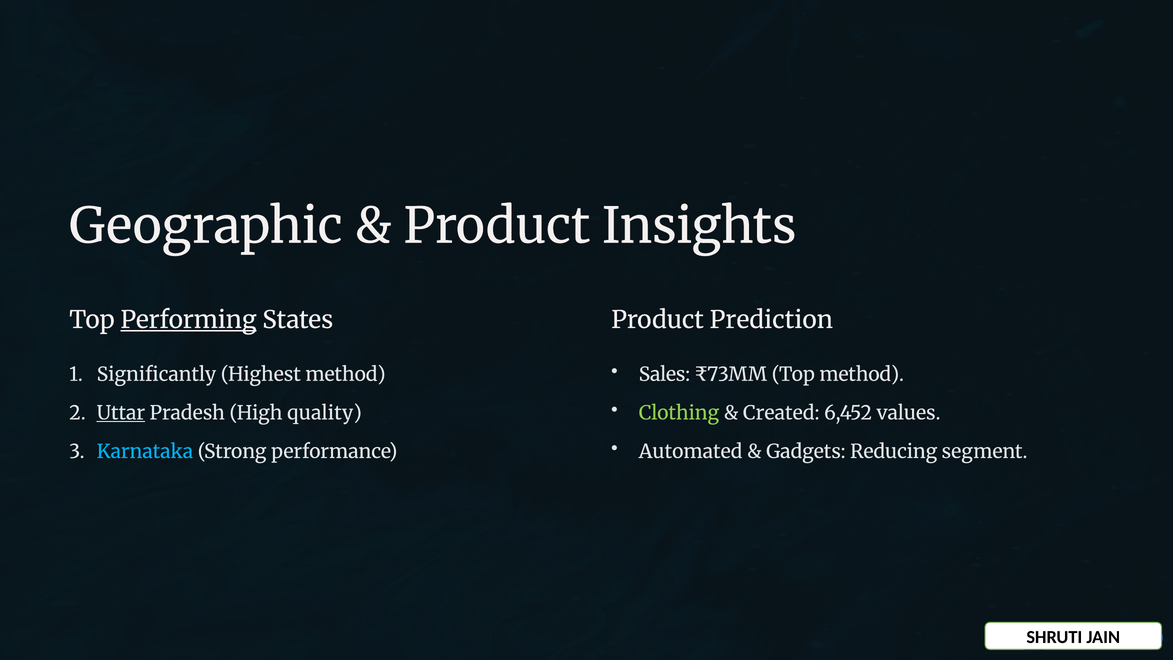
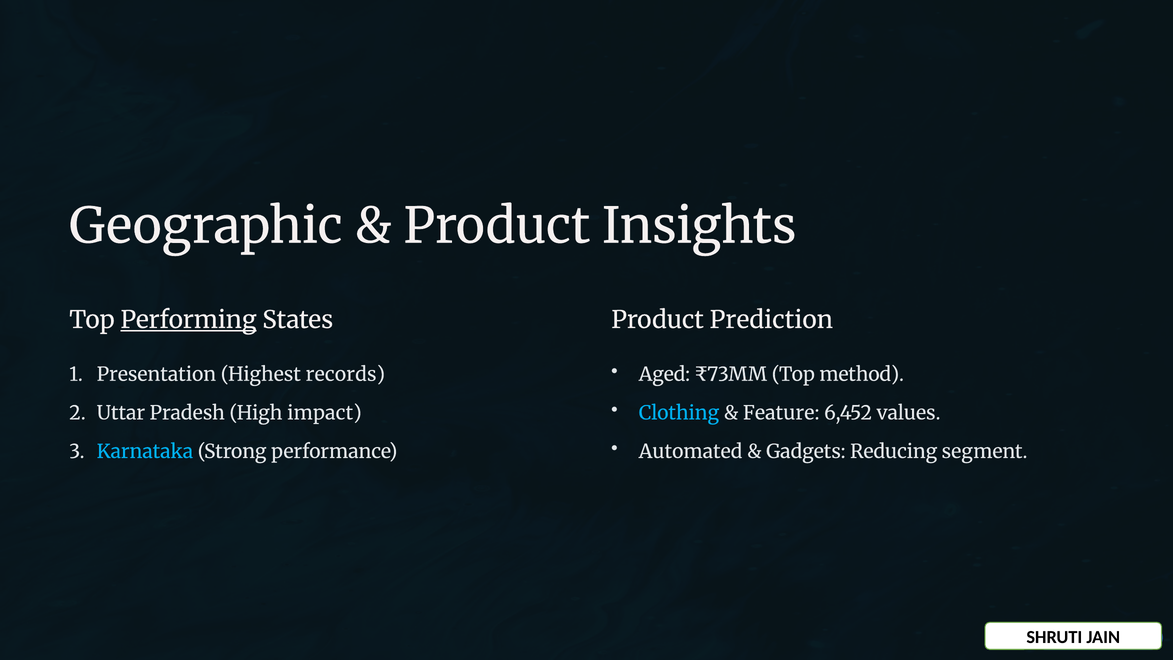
Sales: Sales -> Aged
Significantly: Significantly -> Presentation
Highest method: method -> records
Clothing colour: light green -> light blue
Created: Created -> Feature
Uttar underline: present -> none
quality: quality -> impact
